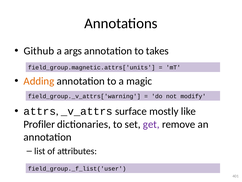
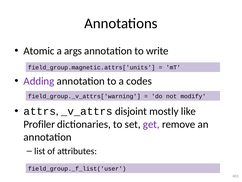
Github: Github -> Atomic
takes: takes -> write
Adding colour: orange -> purple
magic: magic -> codes
surface: surface -> disjoint
